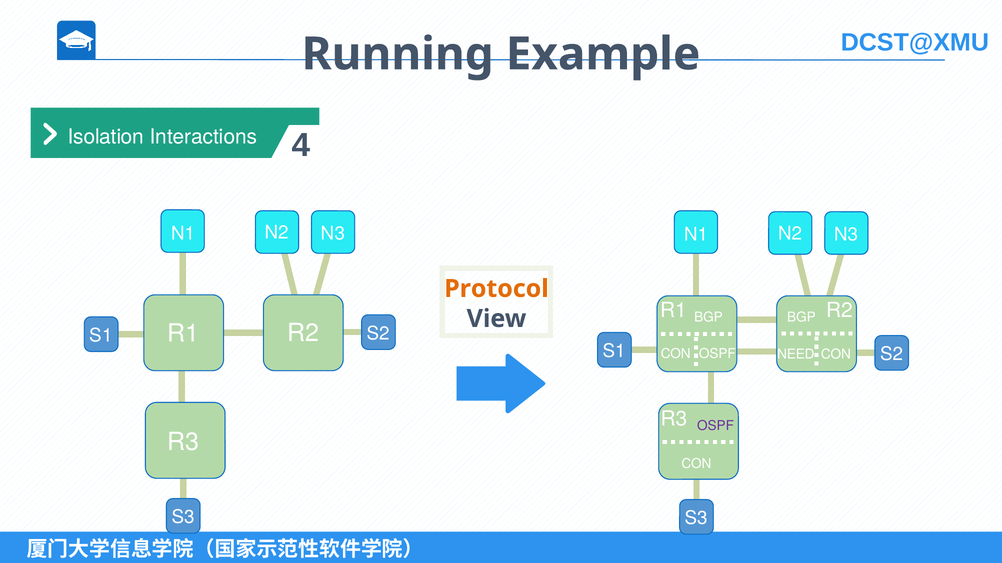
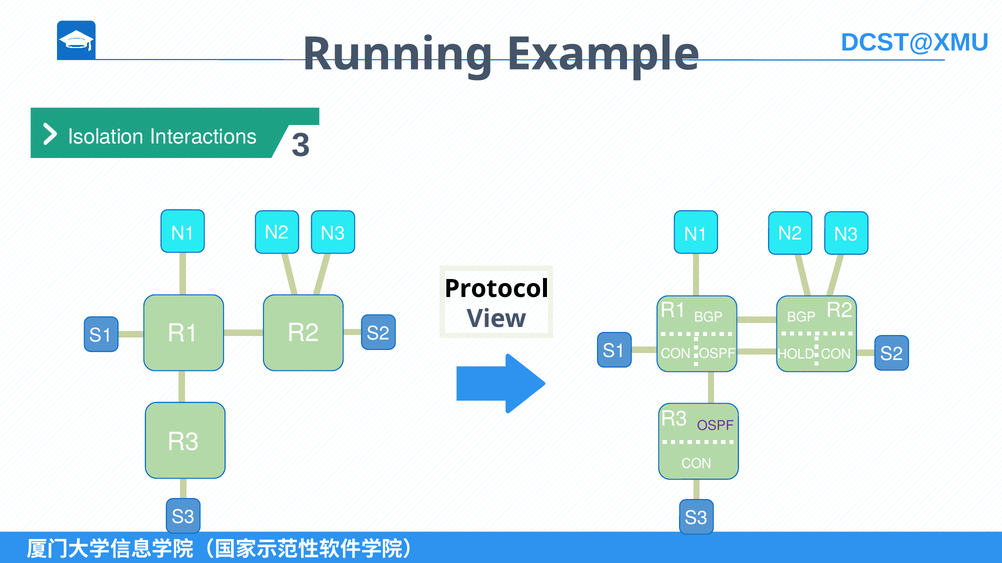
4: 4 -> 3
Protocol colour: orange -> black
NEED: NEED -> HOLD
